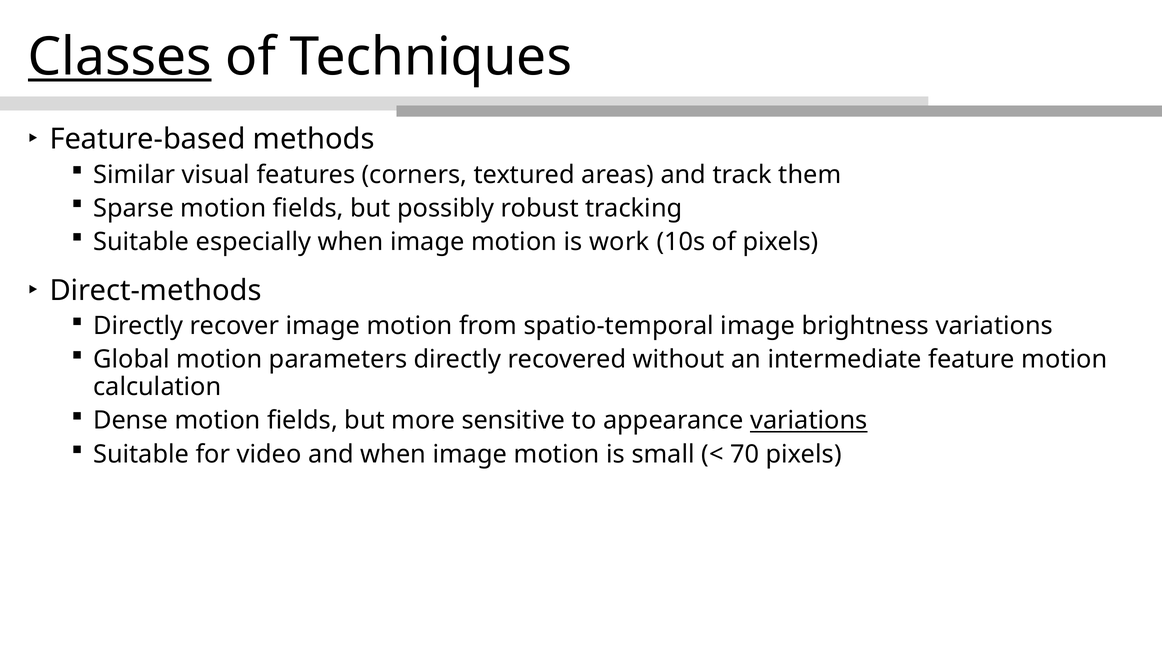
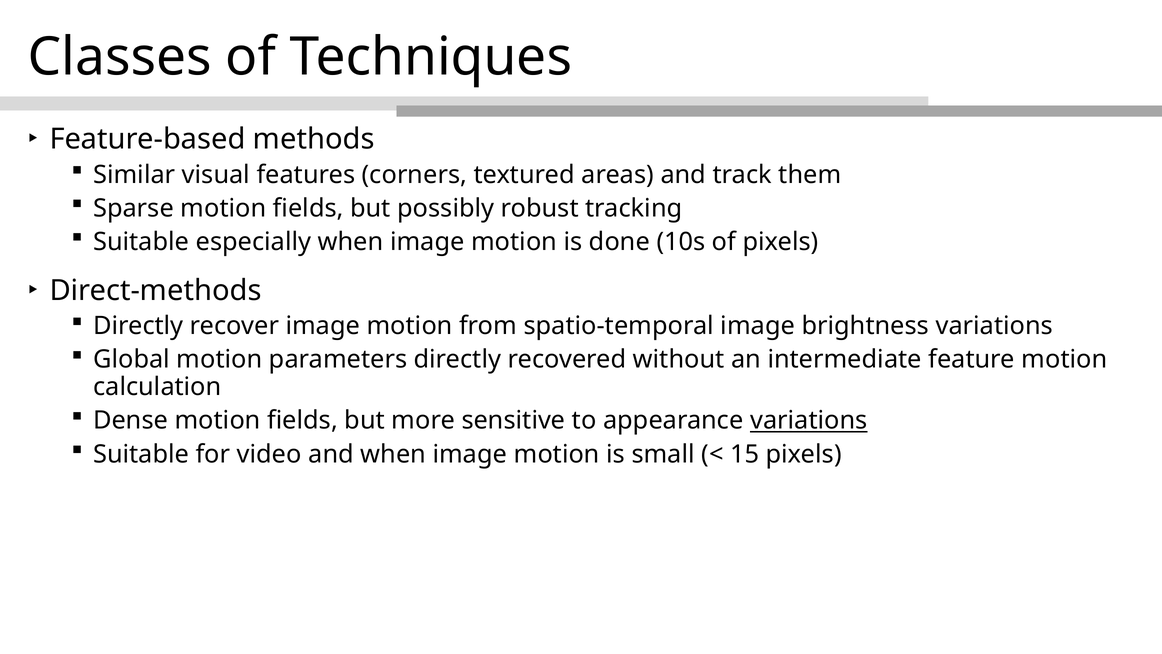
Classes underline: present -> none
work: work -> done
70: 70 -> 15
